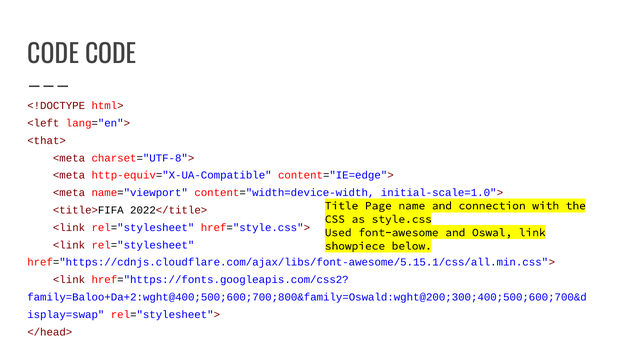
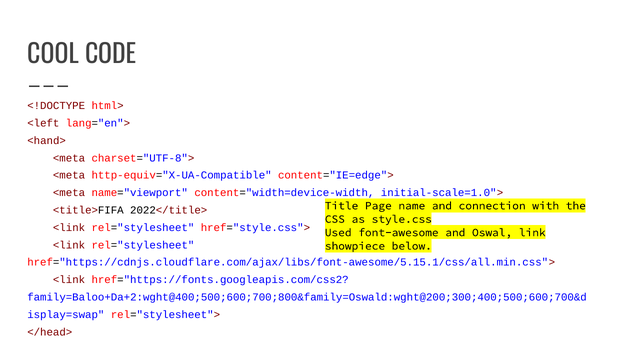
CODE at (53, 55): CODE -> COOL
<that>: <that> -> <hand>
